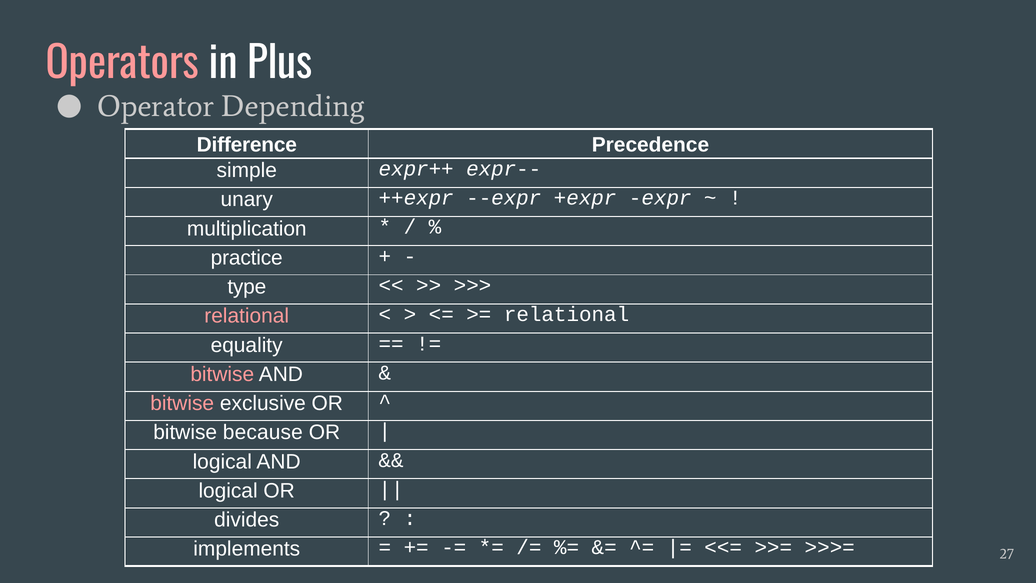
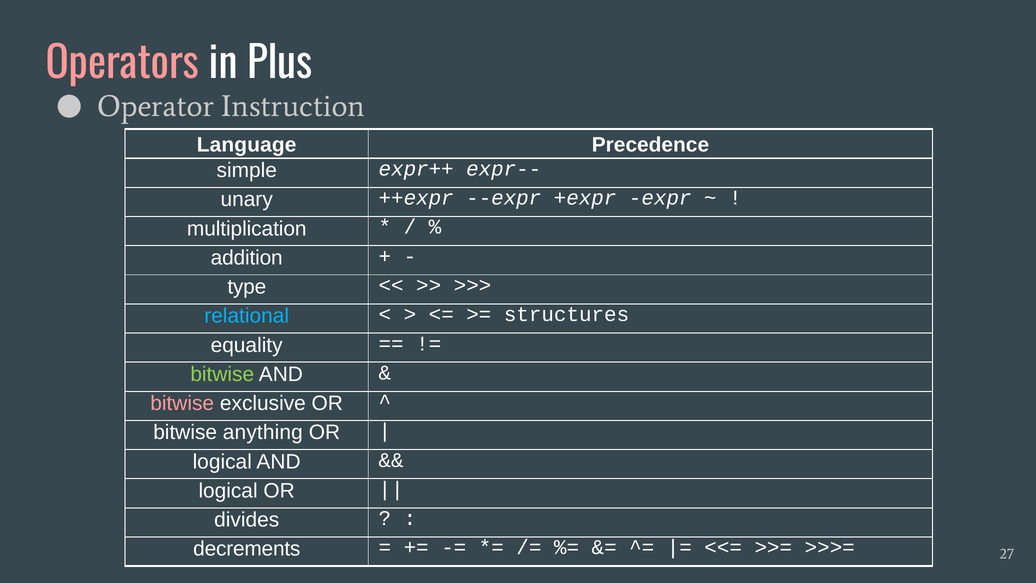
Depending: Depending -> Instruction
Difference: Difference -> Language
practice: practice -> addition
relational at (247, 316) colour: pink -> light blue
relational at (567, 314): relational -> structures
bitwise at (222, 374) colour: pink -> light green
because: because -> anything
implements: implements -> decrements
